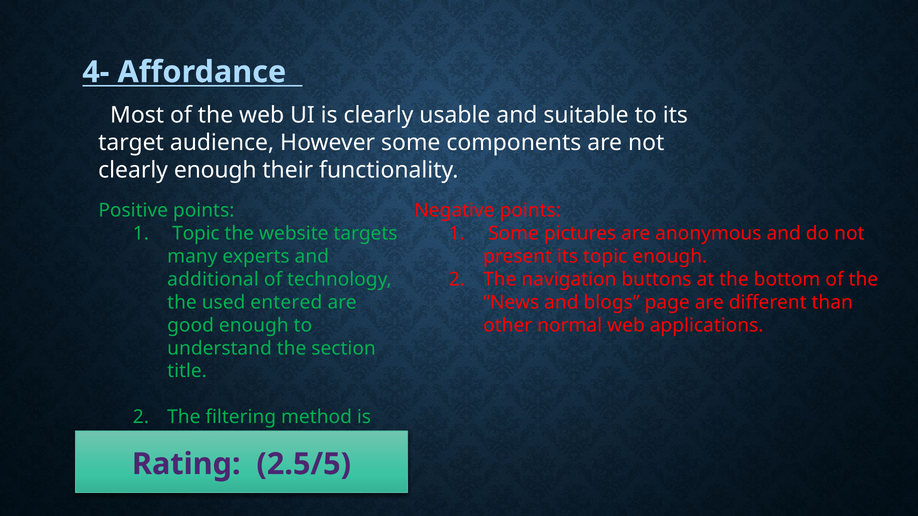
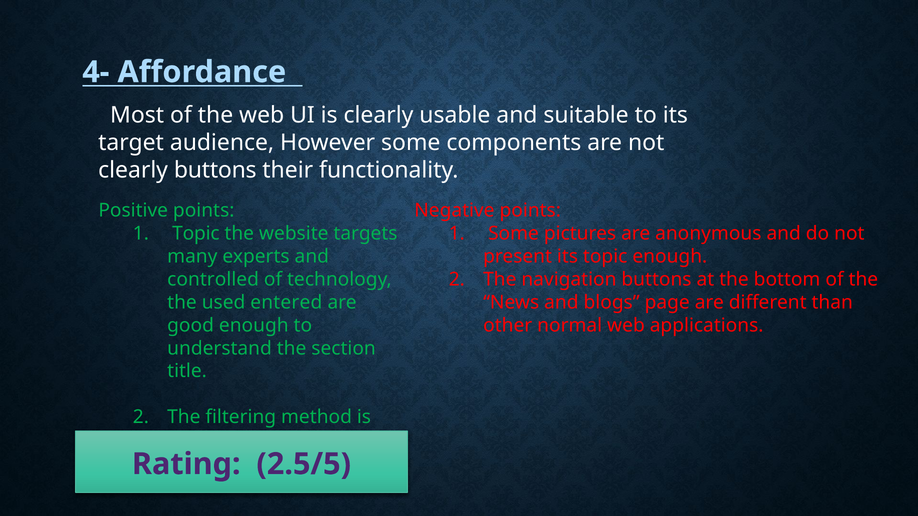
clearly enough: enough -> buttons
additional: additional -> controlled
